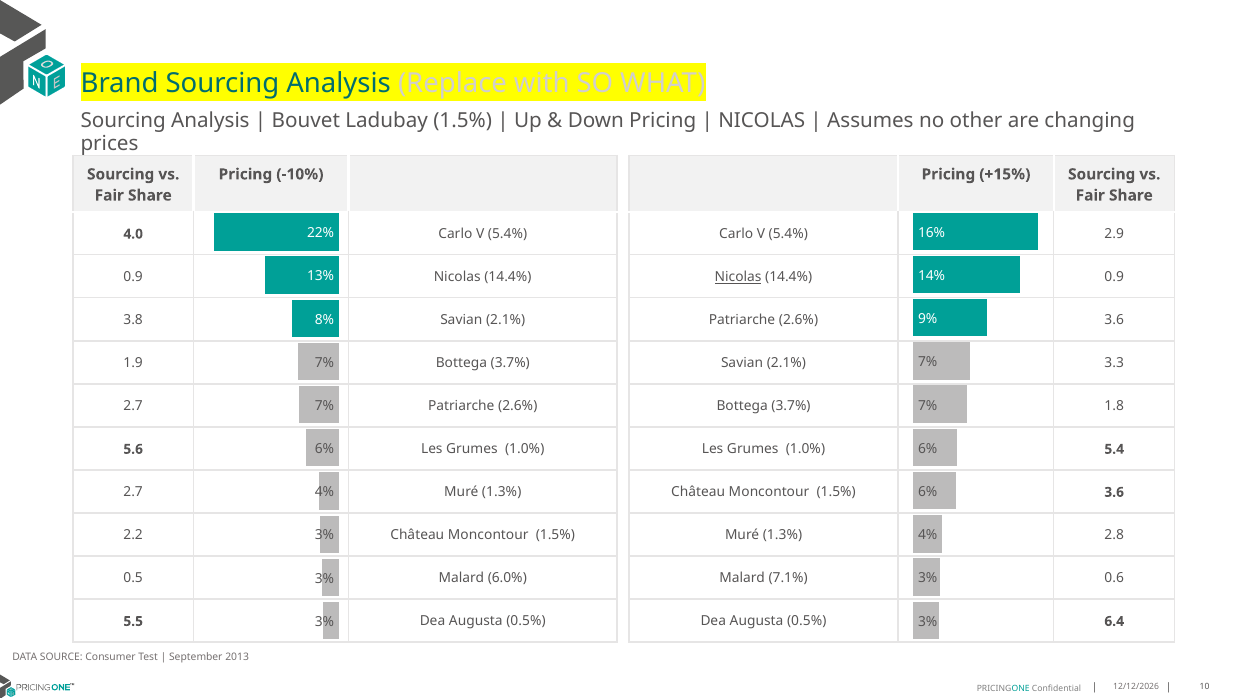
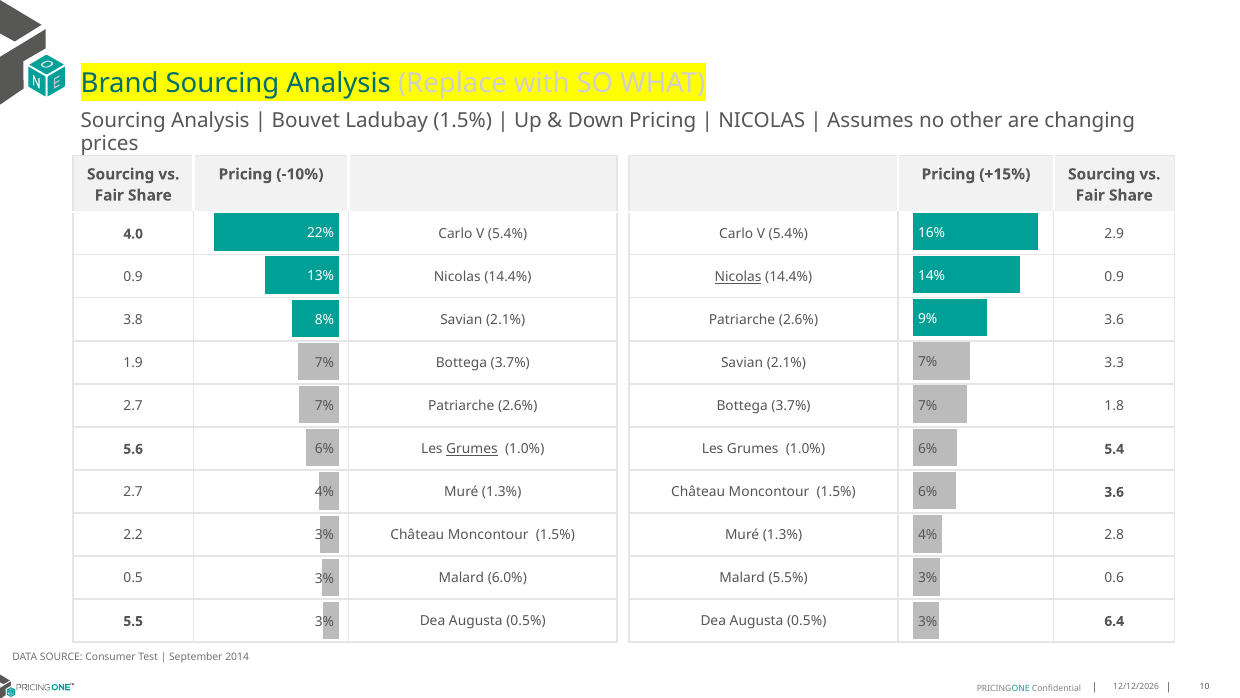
Grumes at (472, 449) underline: none -> present
7.1%: 7.1% -> 5.5%
2013: 2013 -> 2014
